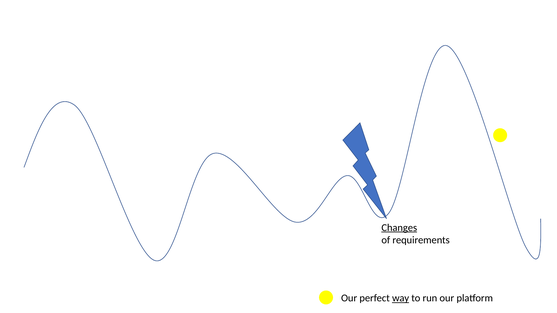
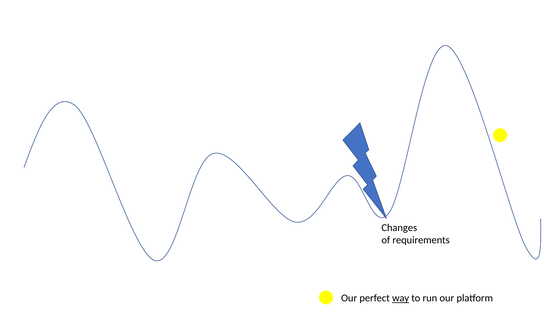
Changes underline: present -> none
